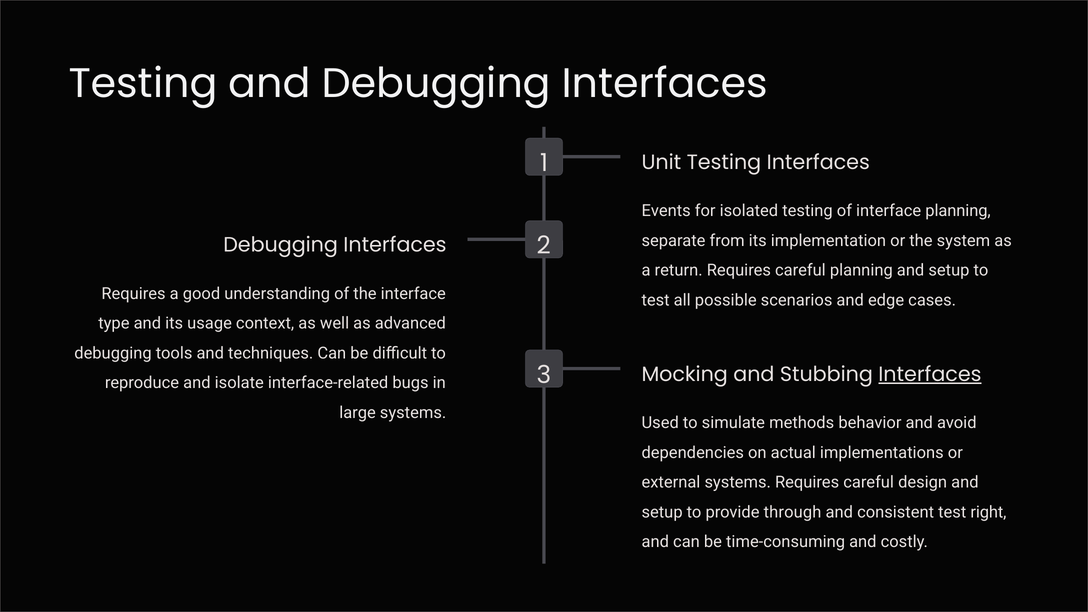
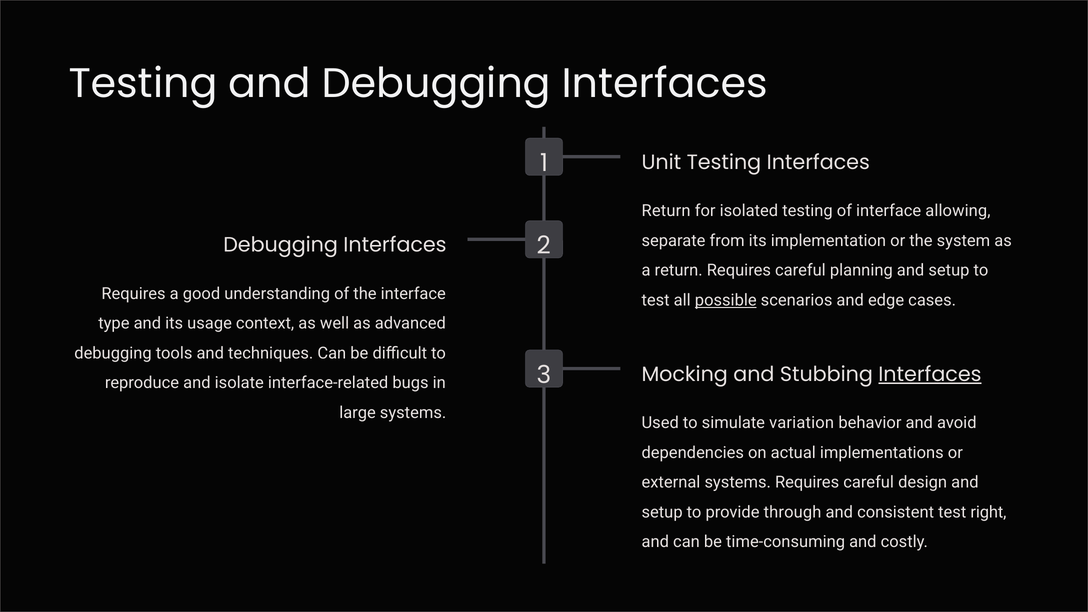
Events at (666, 211): Events -> Return
interface planning: planning -> allowing
possible underline: none -> present
methods: methods -> variation
